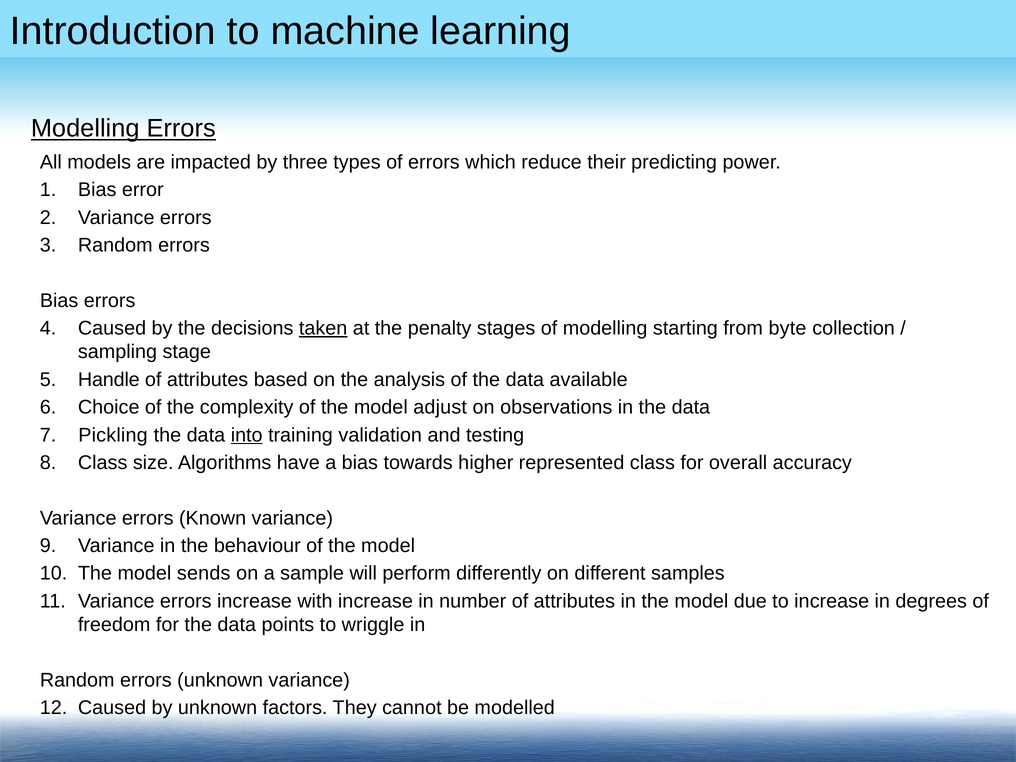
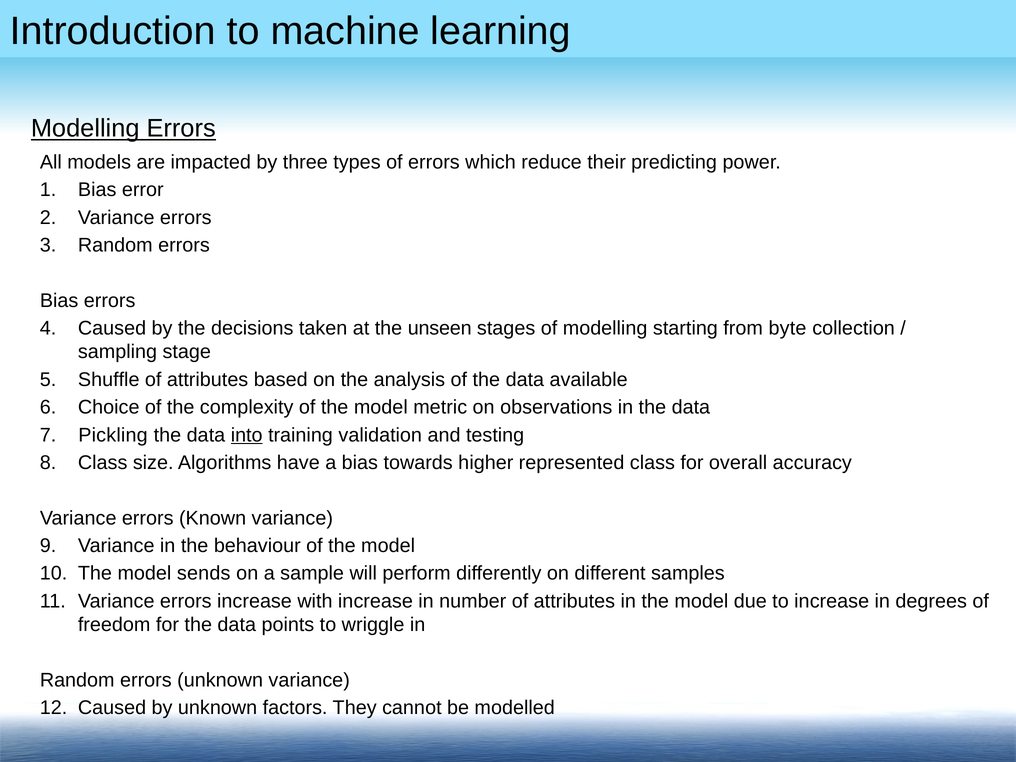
taken underline: present -> none
penalty: penalty -> unseen
Handle: Handle -> Shuffle
adjust: adjust -> metric
